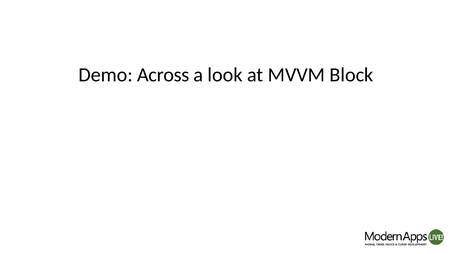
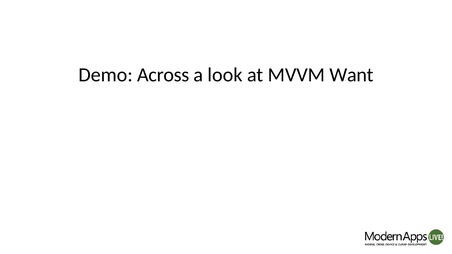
Block: Block -> Want
